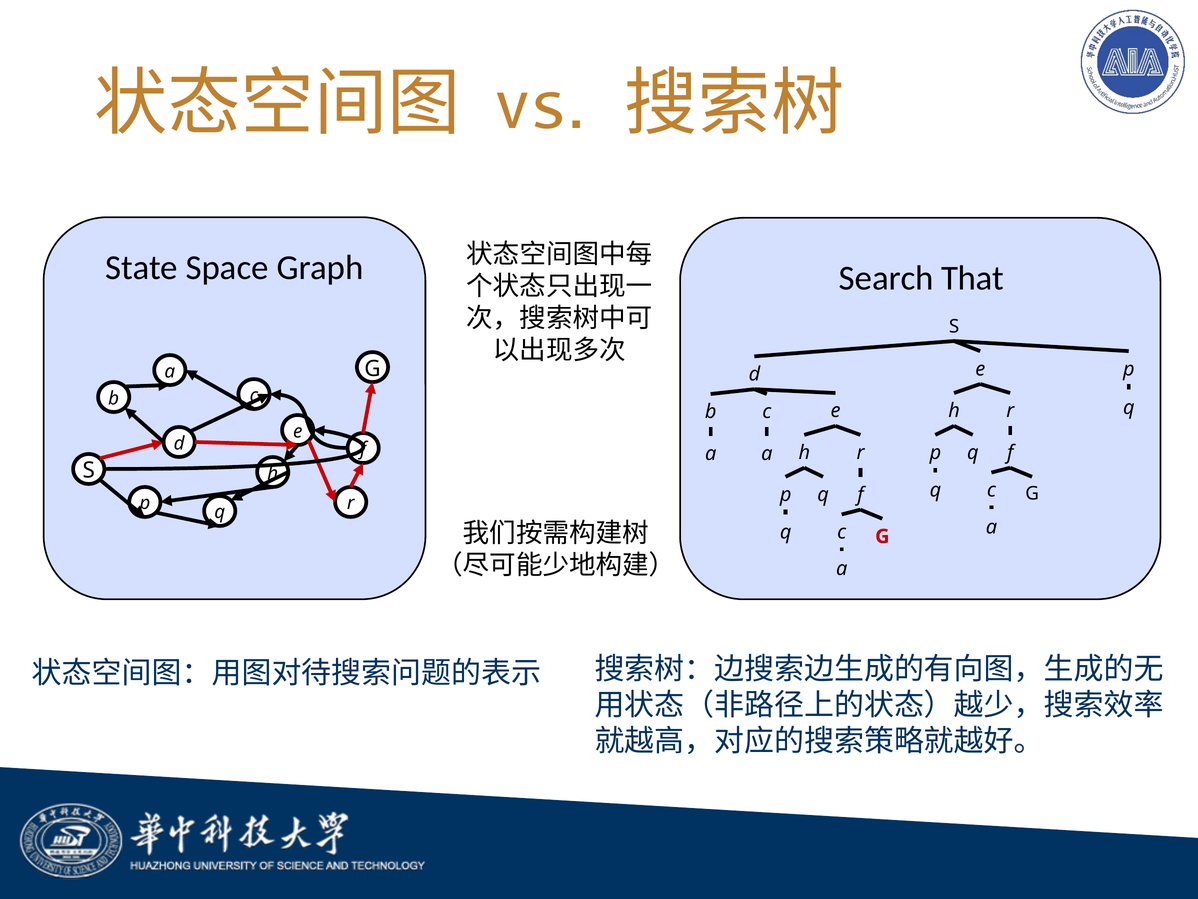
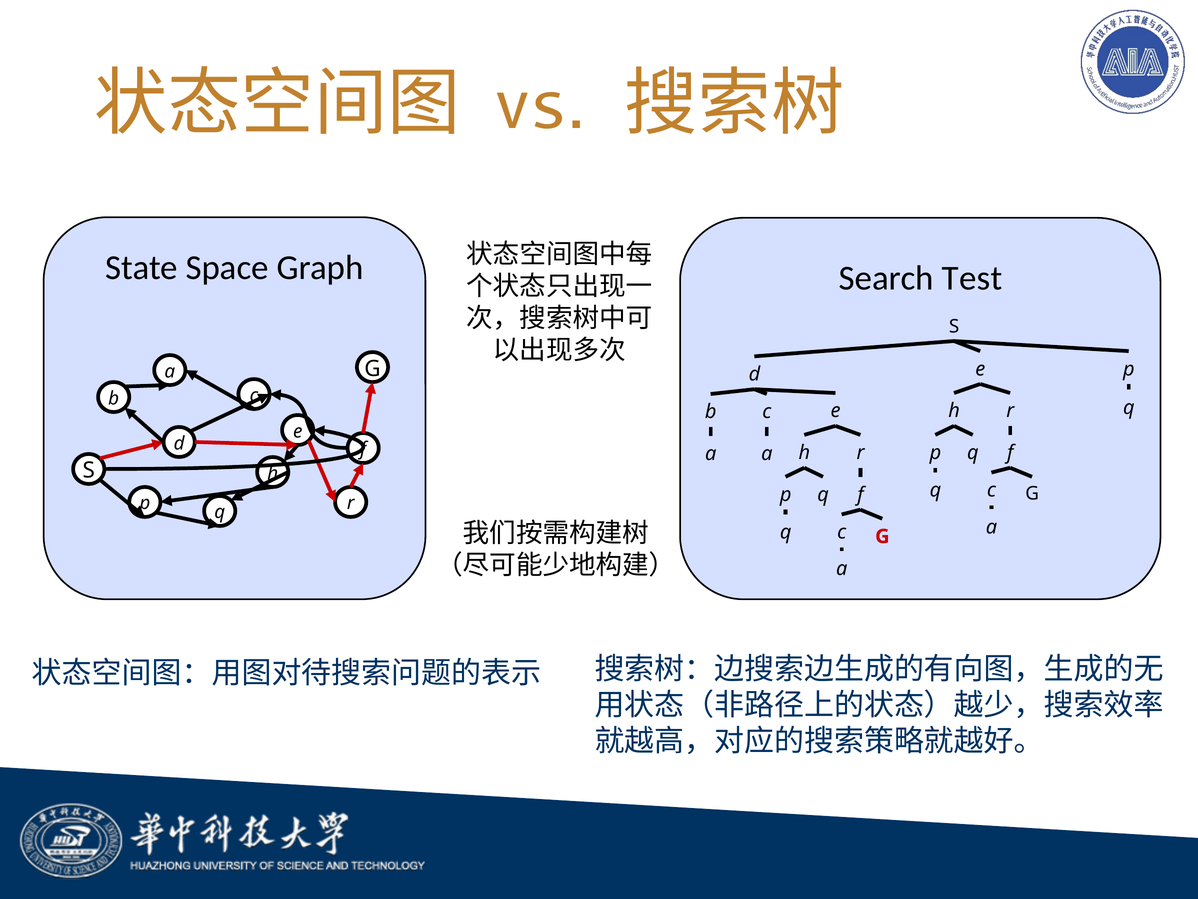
That: That -> Test
